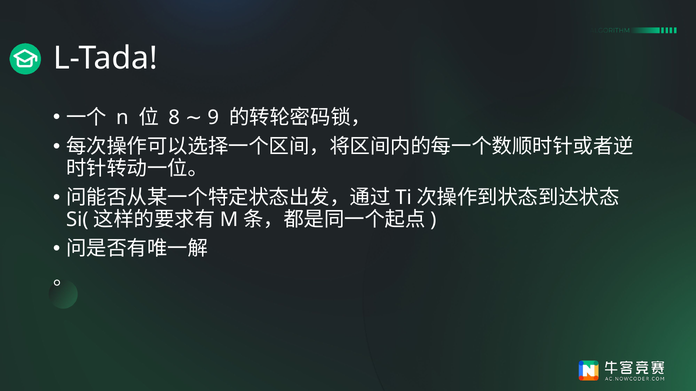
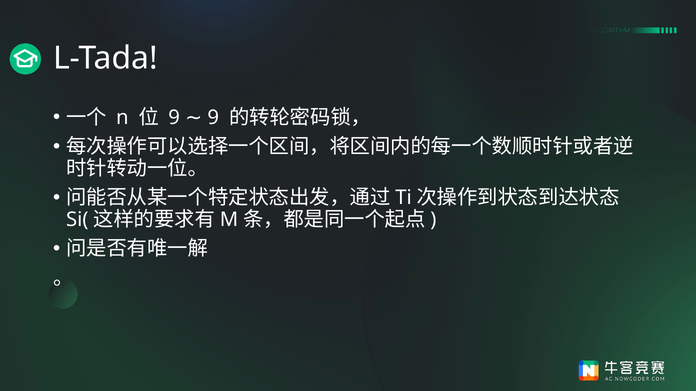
8 at (174, 118): 8 -> 9
